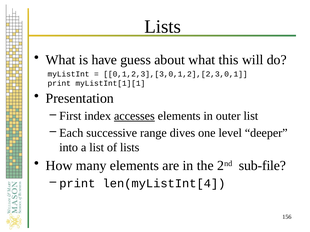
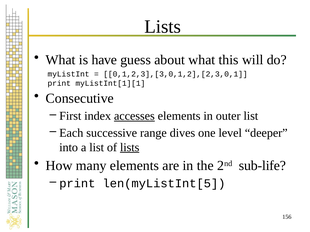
Presentation: Presentation -> Consecutive
lists at (130, 148) underline: none -> present
sub-file: sub-file -> sub-life
len(myListInt[4: len(myListInt[4 -> len(myListInt[5
